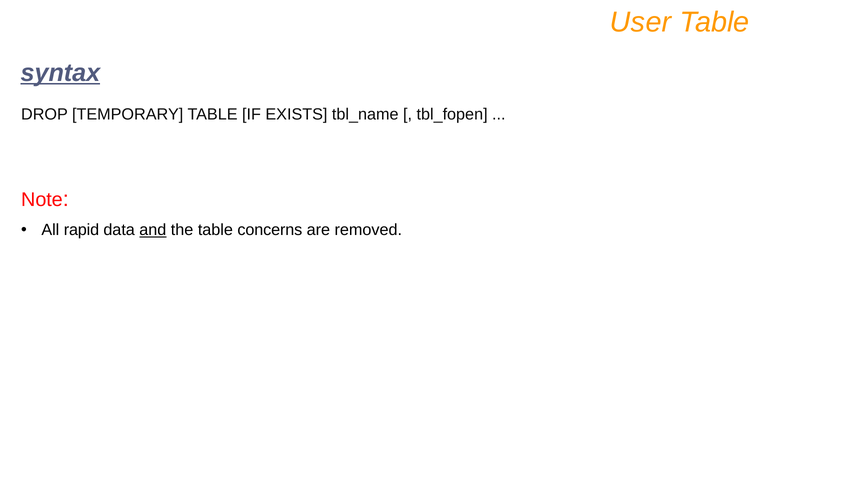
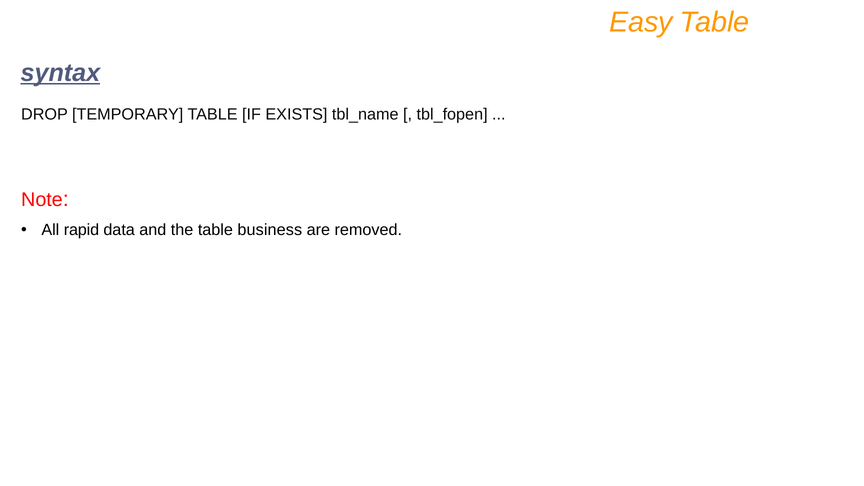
User: User -> Easy
and underline: present -> none
concerns: concerns -> business
